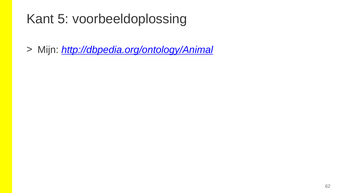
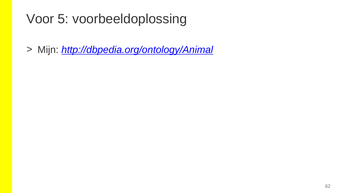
Kant: Kant -> Voor
